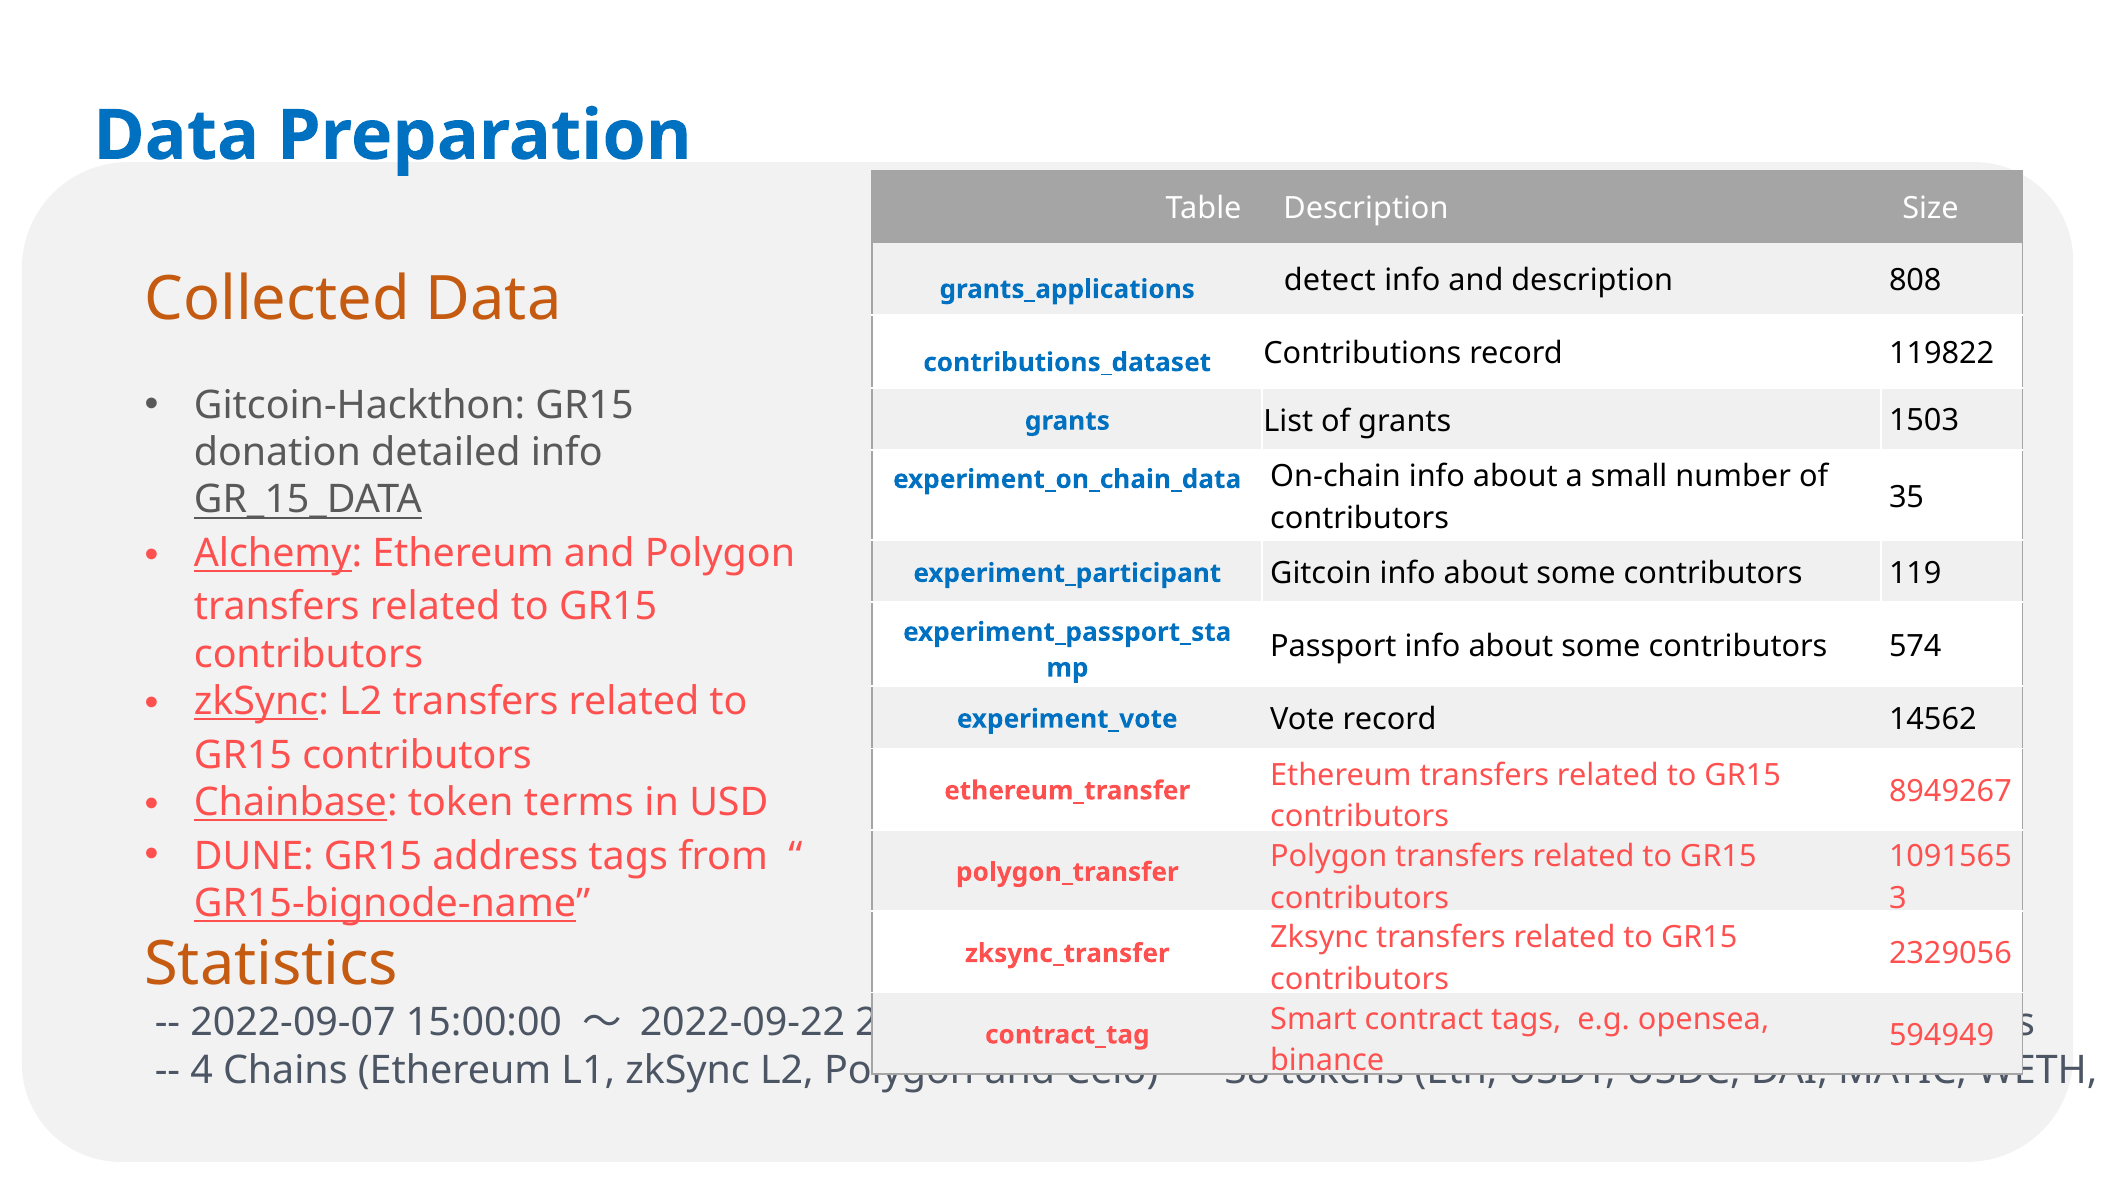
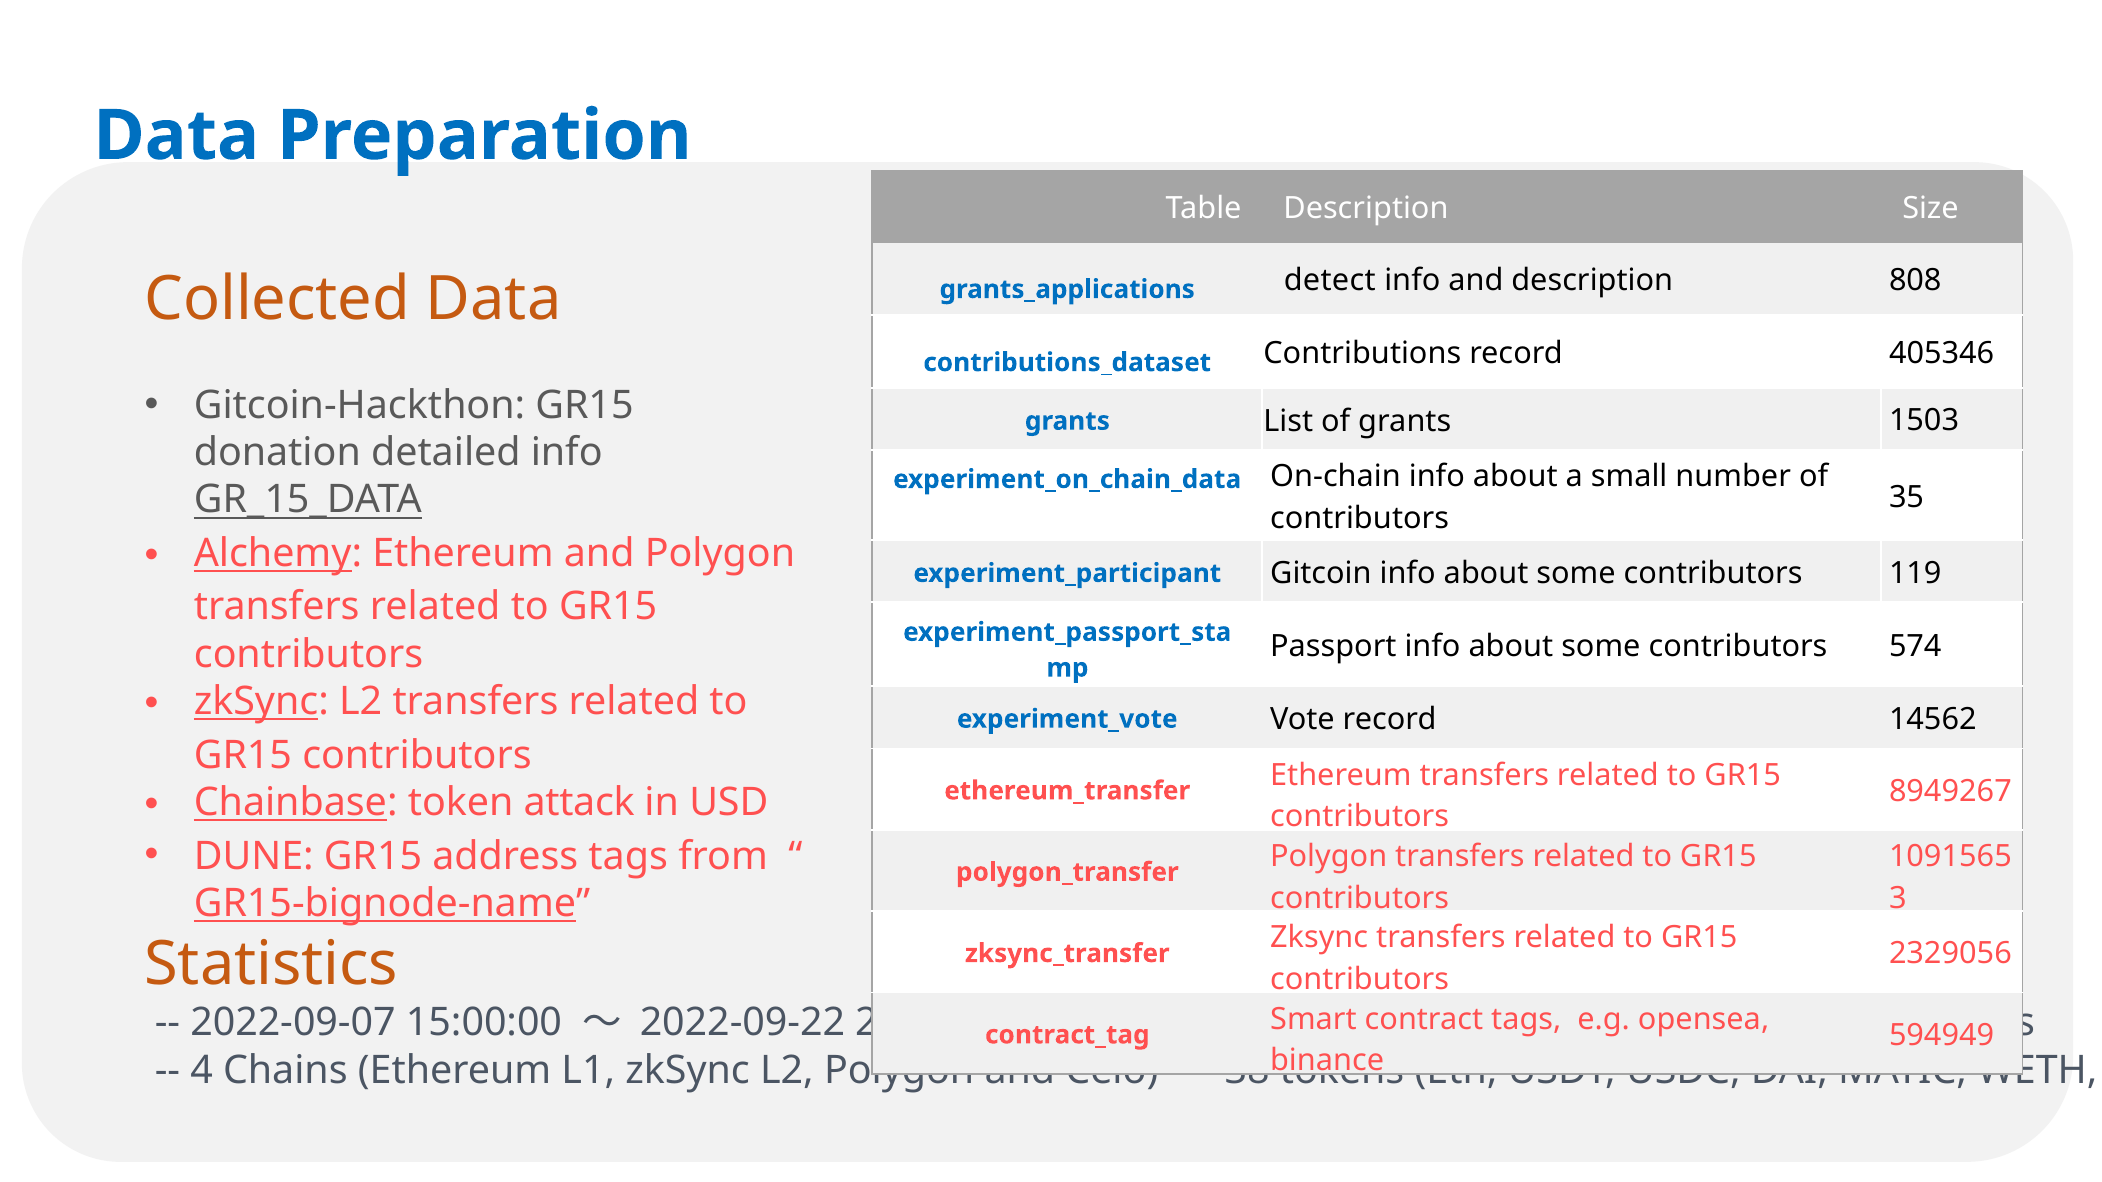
119822: 119822 -> 405346
terms: terms -> attack
